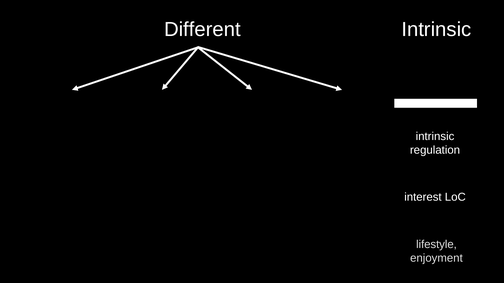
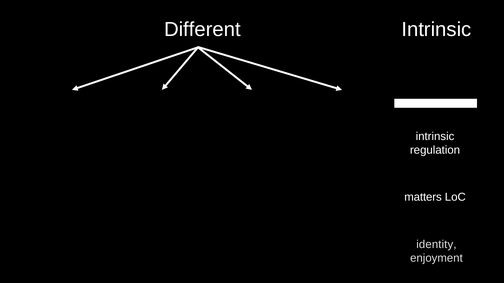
interest: interest -> matters
lifestyle: lifestyle -> identity
